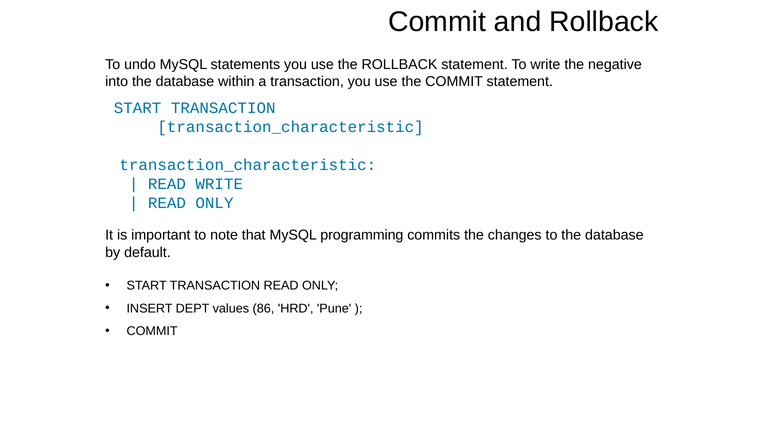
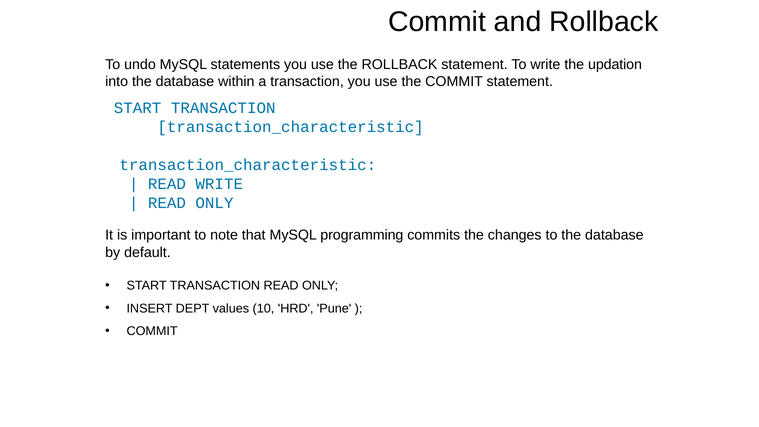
negative: negative -> updation
86: 86 -> 10
